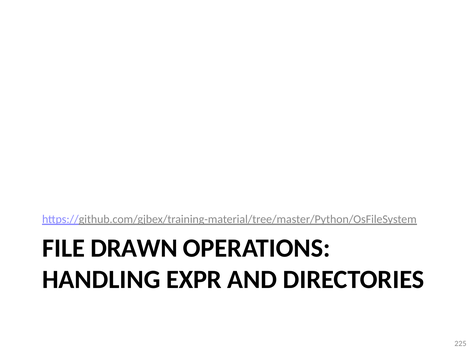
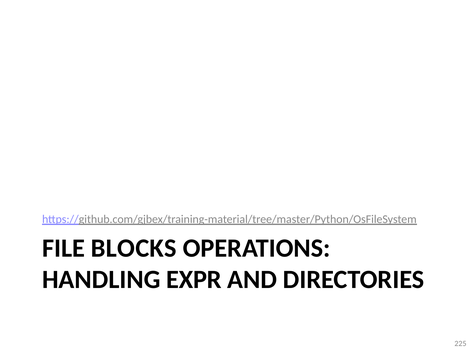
DRAWN: DRAWN -> BLOCKS
